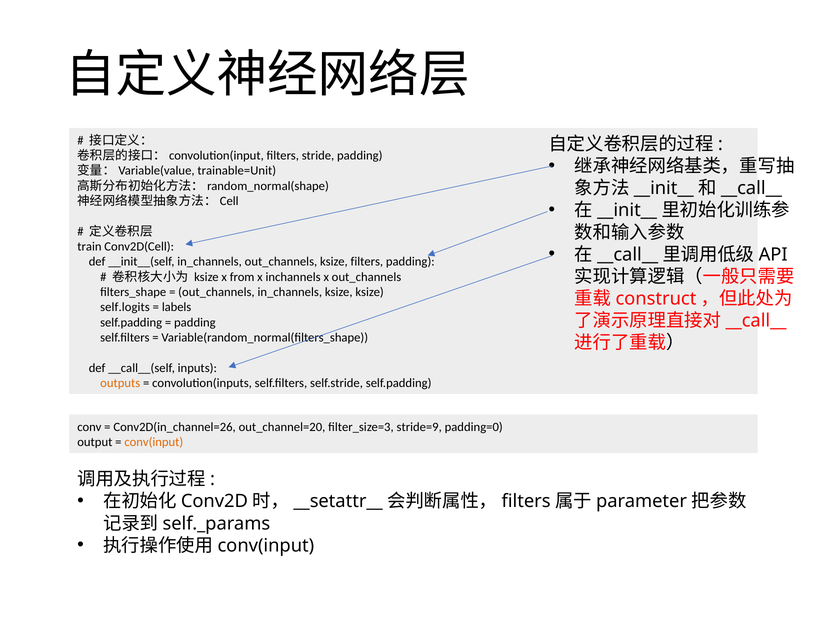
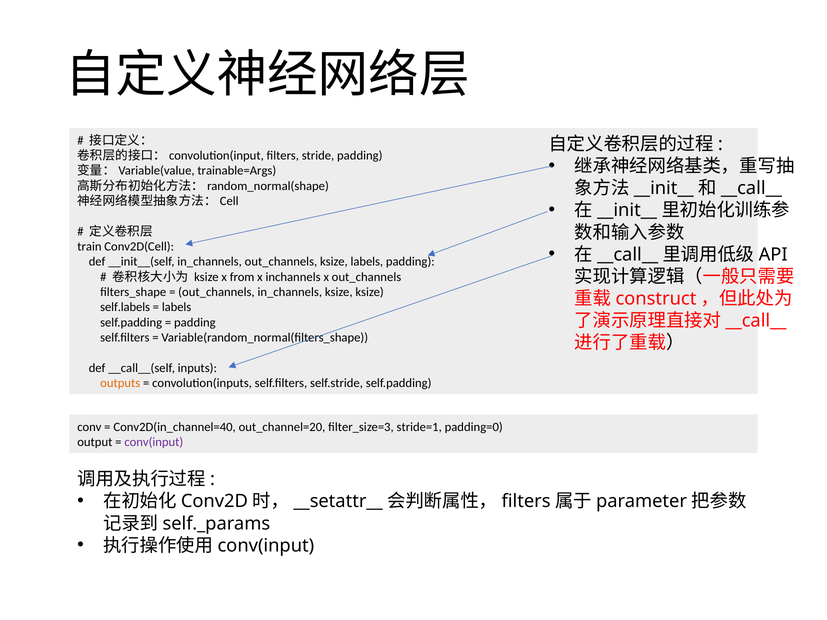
trainable=Unit: trainable=Unit -> trainable=Args
ksize filters: filters -> labels
self.logits: self.logits -> self.labels
Conv2D(in_channel=26: Conv2D(in_channel=26 -> Conv2D(in_channel=40
stride=9: stride=9 -> stride=1
conv(input colour: orange -> purple
